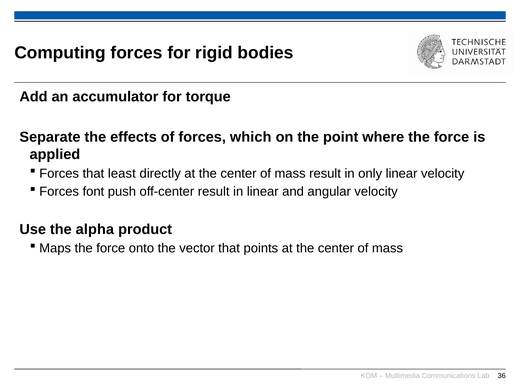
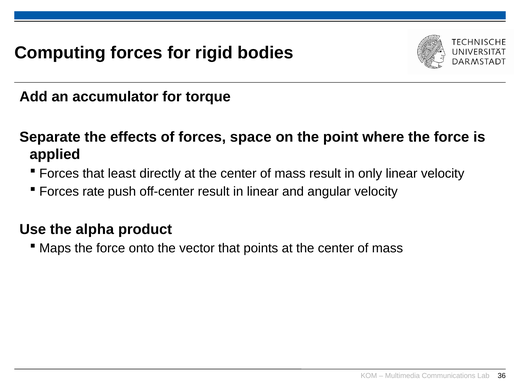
which: which -> space
font: font -> rate
